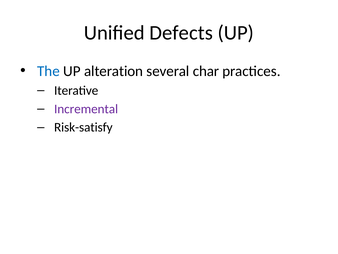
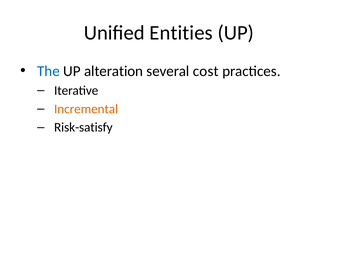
Defects: Defects -> Entities
char: char -> cost
Incremental colour: purple -> orange
